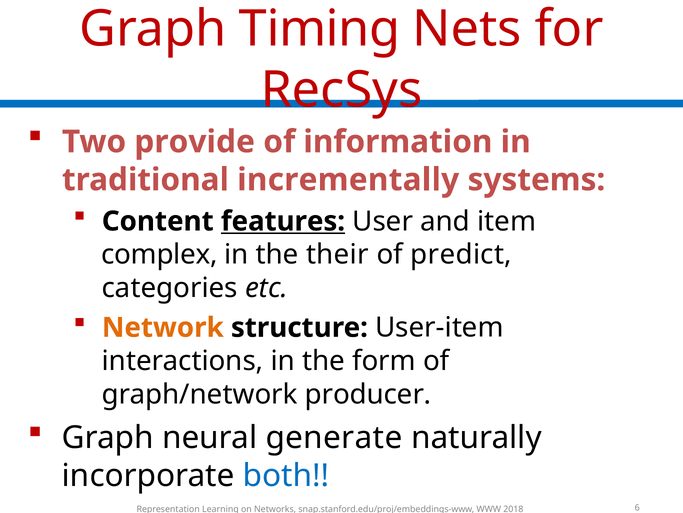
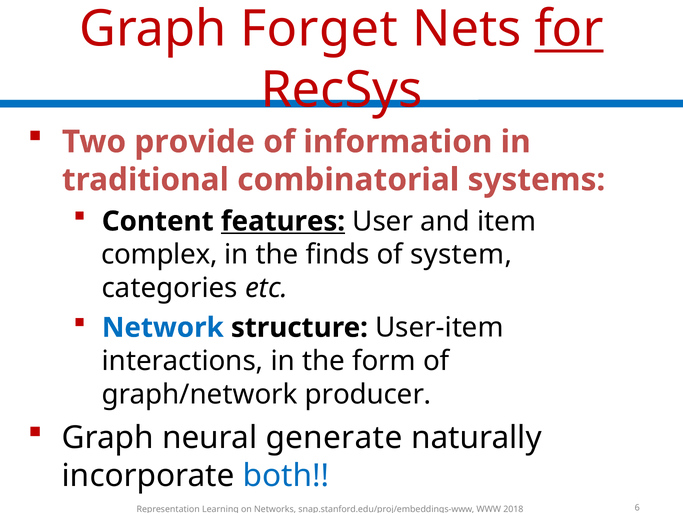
Timing: Timing -> Forget
for underline: none -> present
incrementally: incrementally -> combinatorial
their: their -> finds
predict: predict -> system
Network colour: orange -> blue
